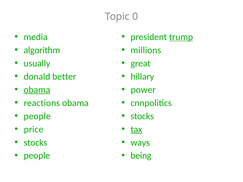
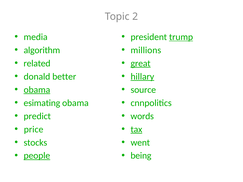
0: 0 -> 2
usually: usually -> related
great underline: none -> present
hillary underline: none -> present
power: power -> source
reactions: reactions -> esimating
people at (37, 116): people -> predict
stocks at (142, 116): stocks -> words
ways: ways -> went
people at (37, 156) underline: none -> present
